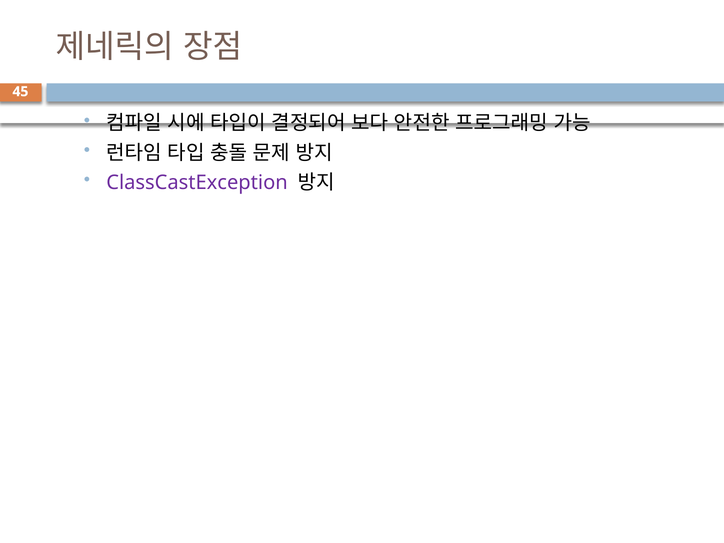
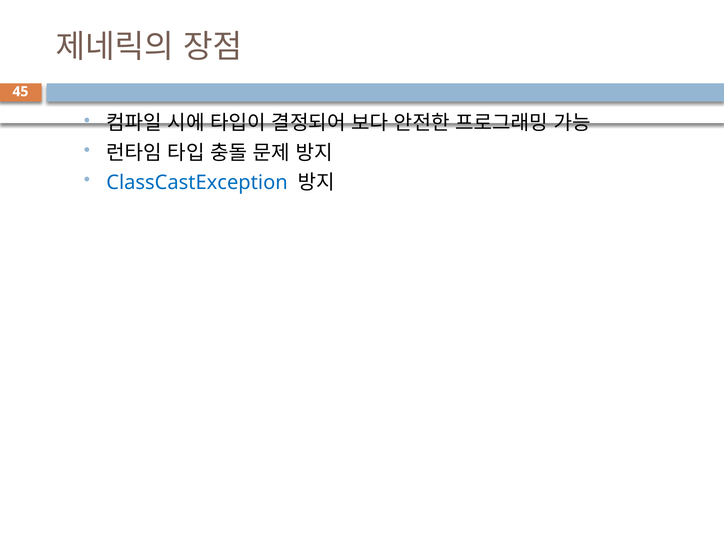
ClassCastException colour: purple -> blue
